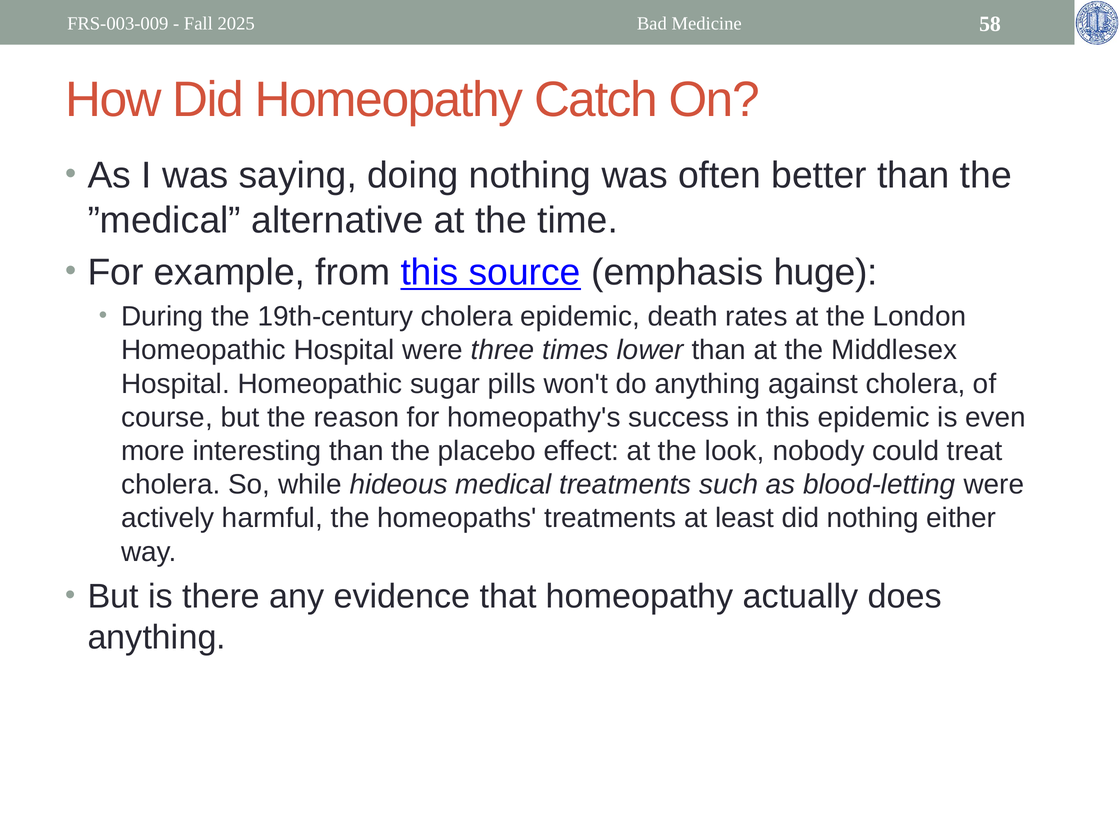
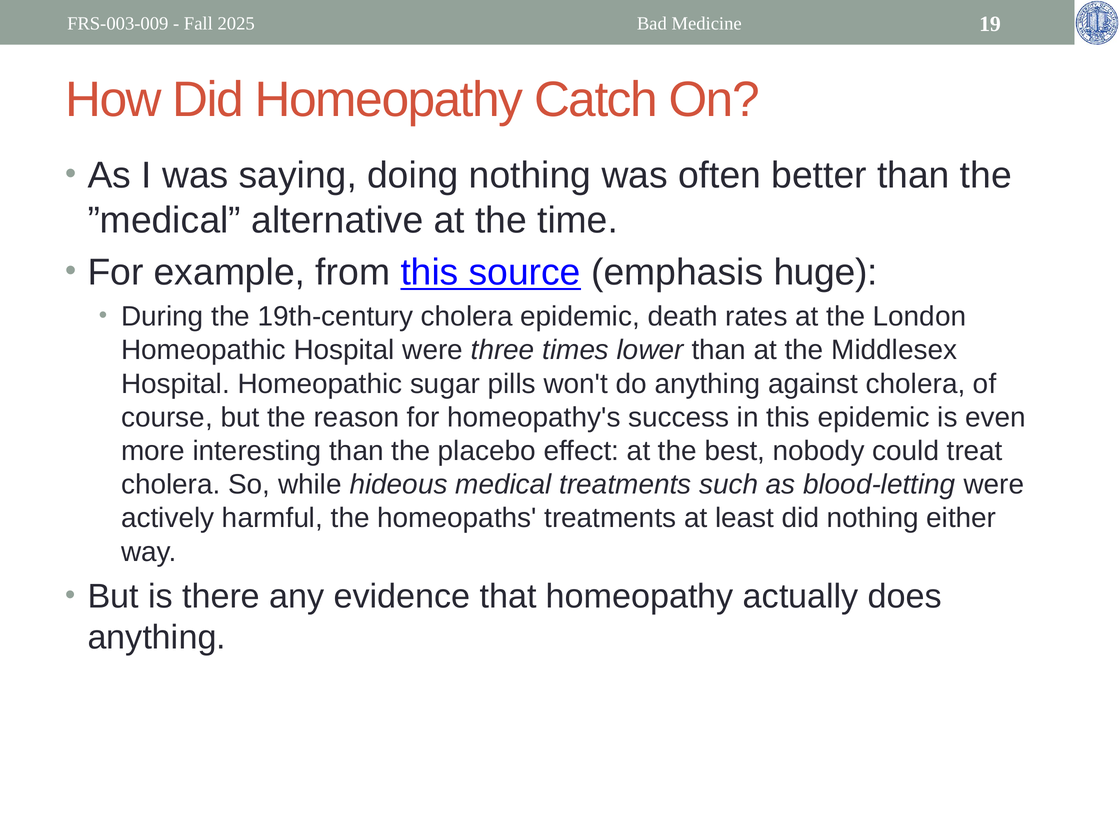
58: 58 -> 19
look: look -> best
